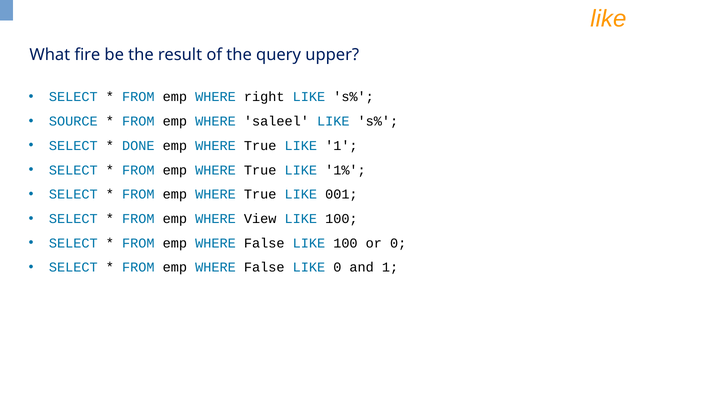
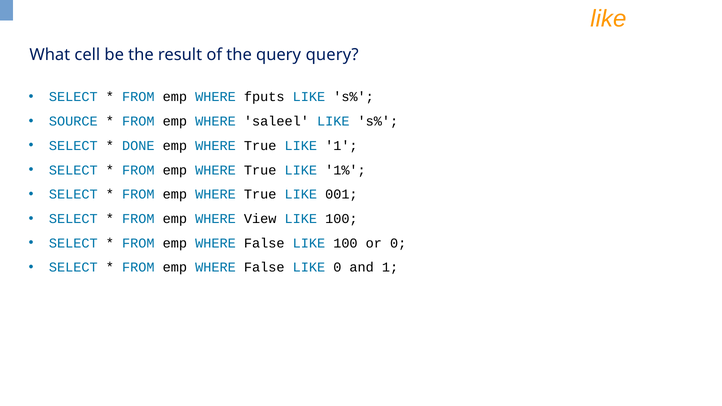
fire: fire -> cell
query upper: upper -> query
right: right -> fputs
